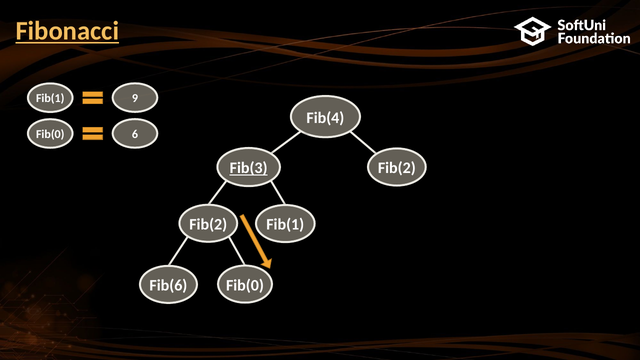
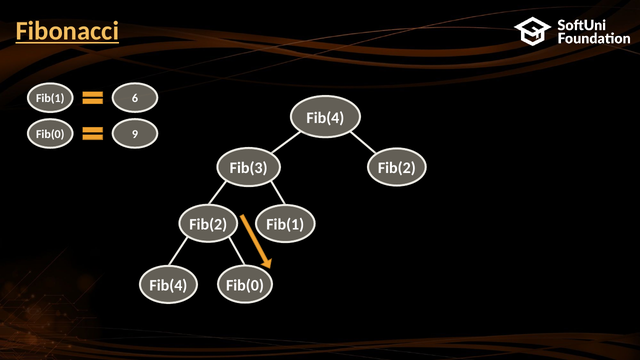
9: 9 -> 6
6: 6 -> 9
Fib(3 underline: present -> none
Fib(6 at (168, 286): Fib(6 -> Fib(4
